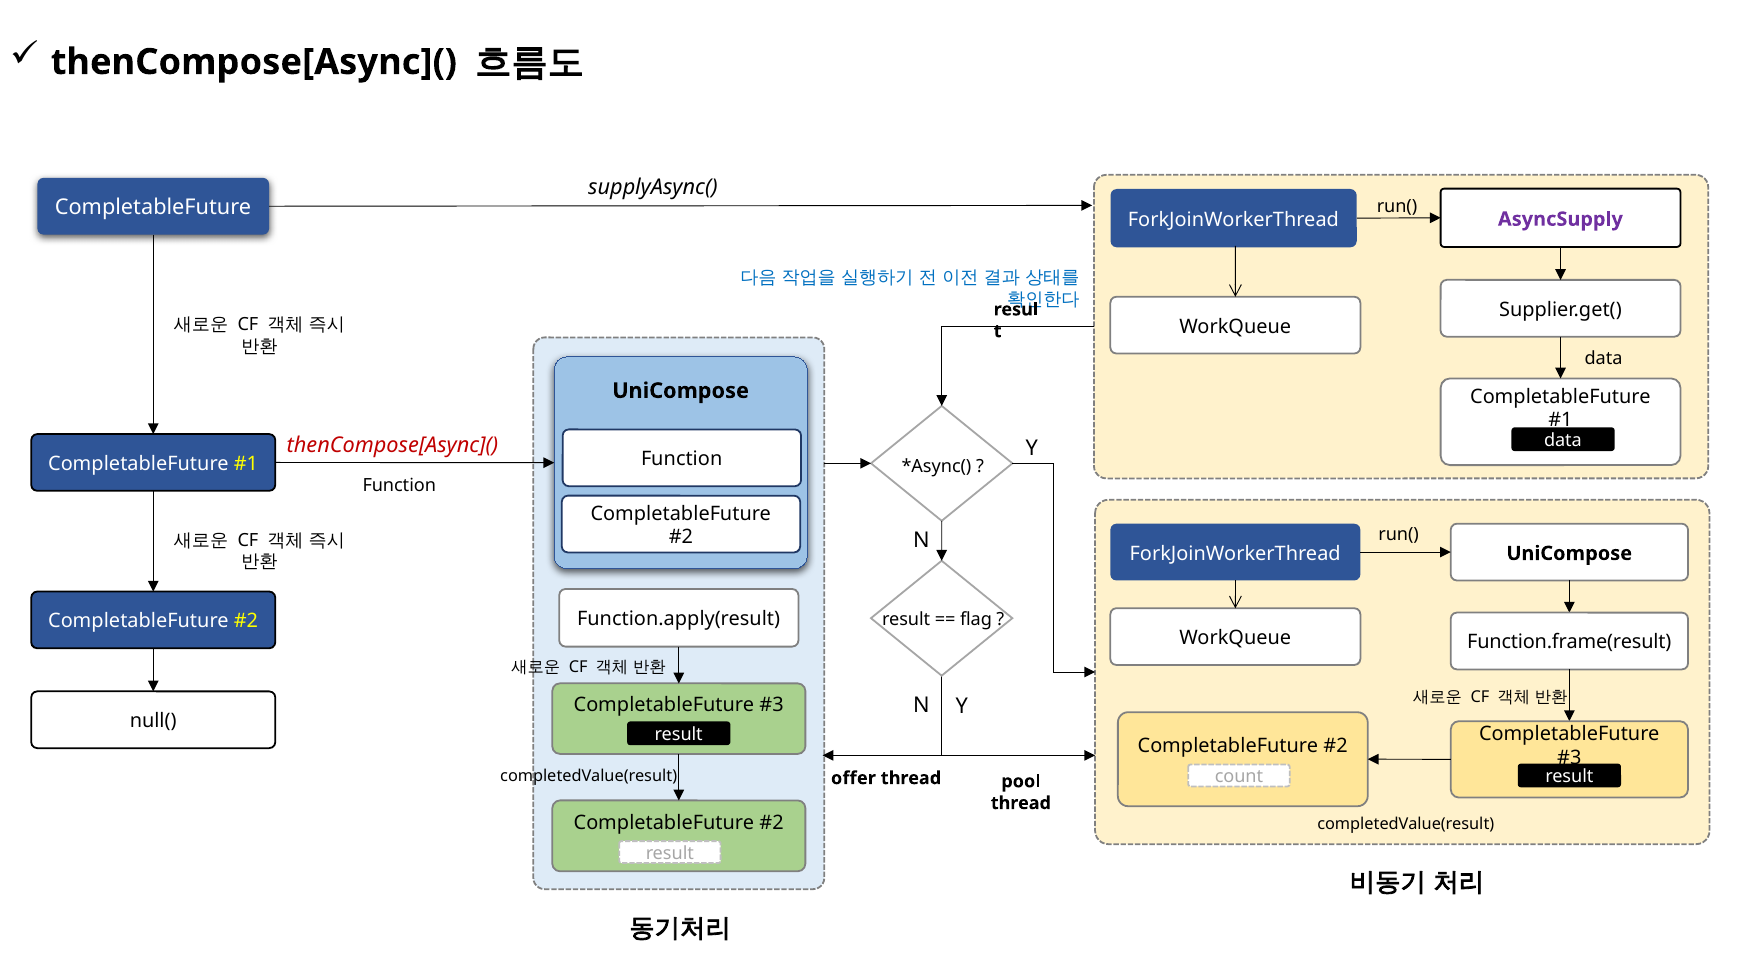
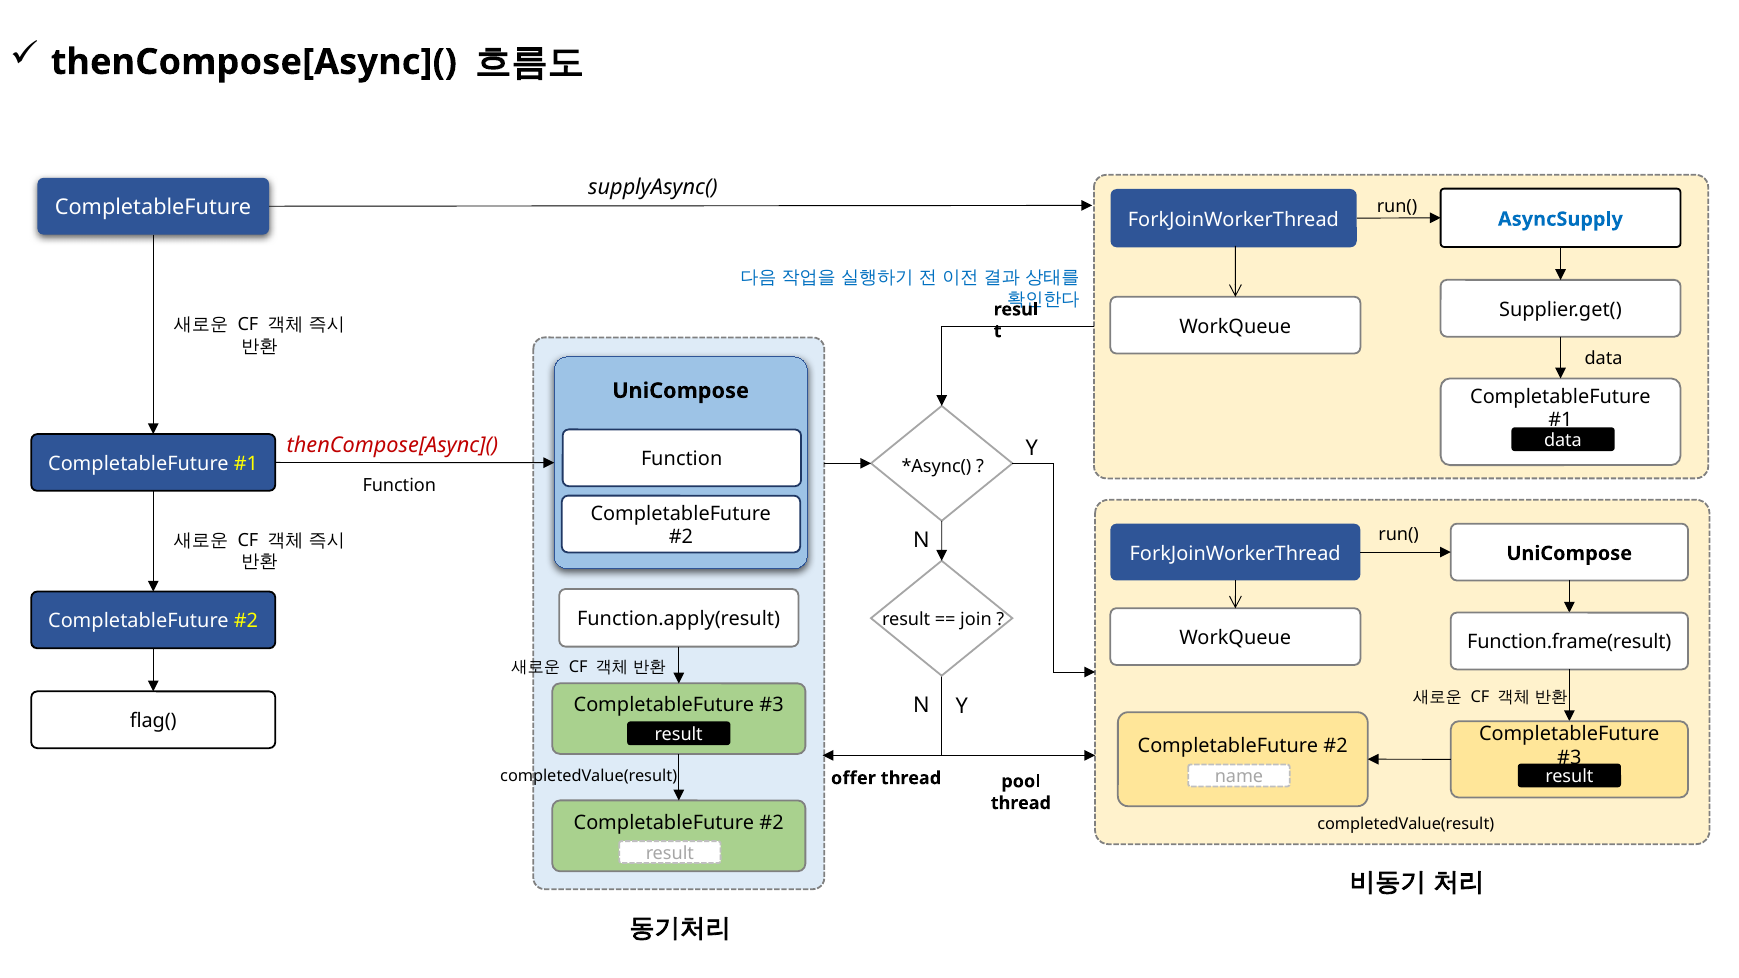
AsyncSupply colour: purple -> blue
flag: flag -> join
null(: null( -> flag(
count: count -> name
